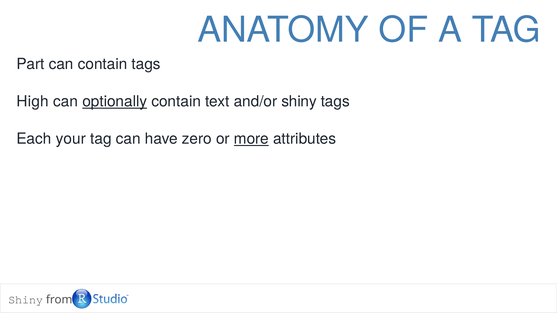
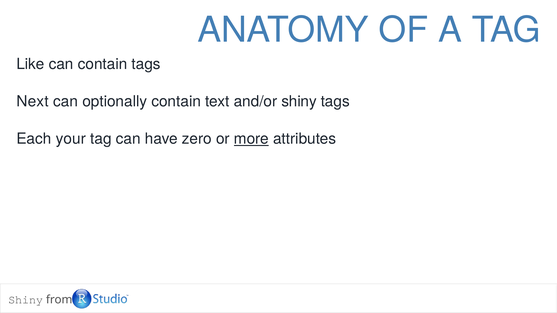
Part: Part -> Like
High: High -> Next
optionally underline: present -> none
